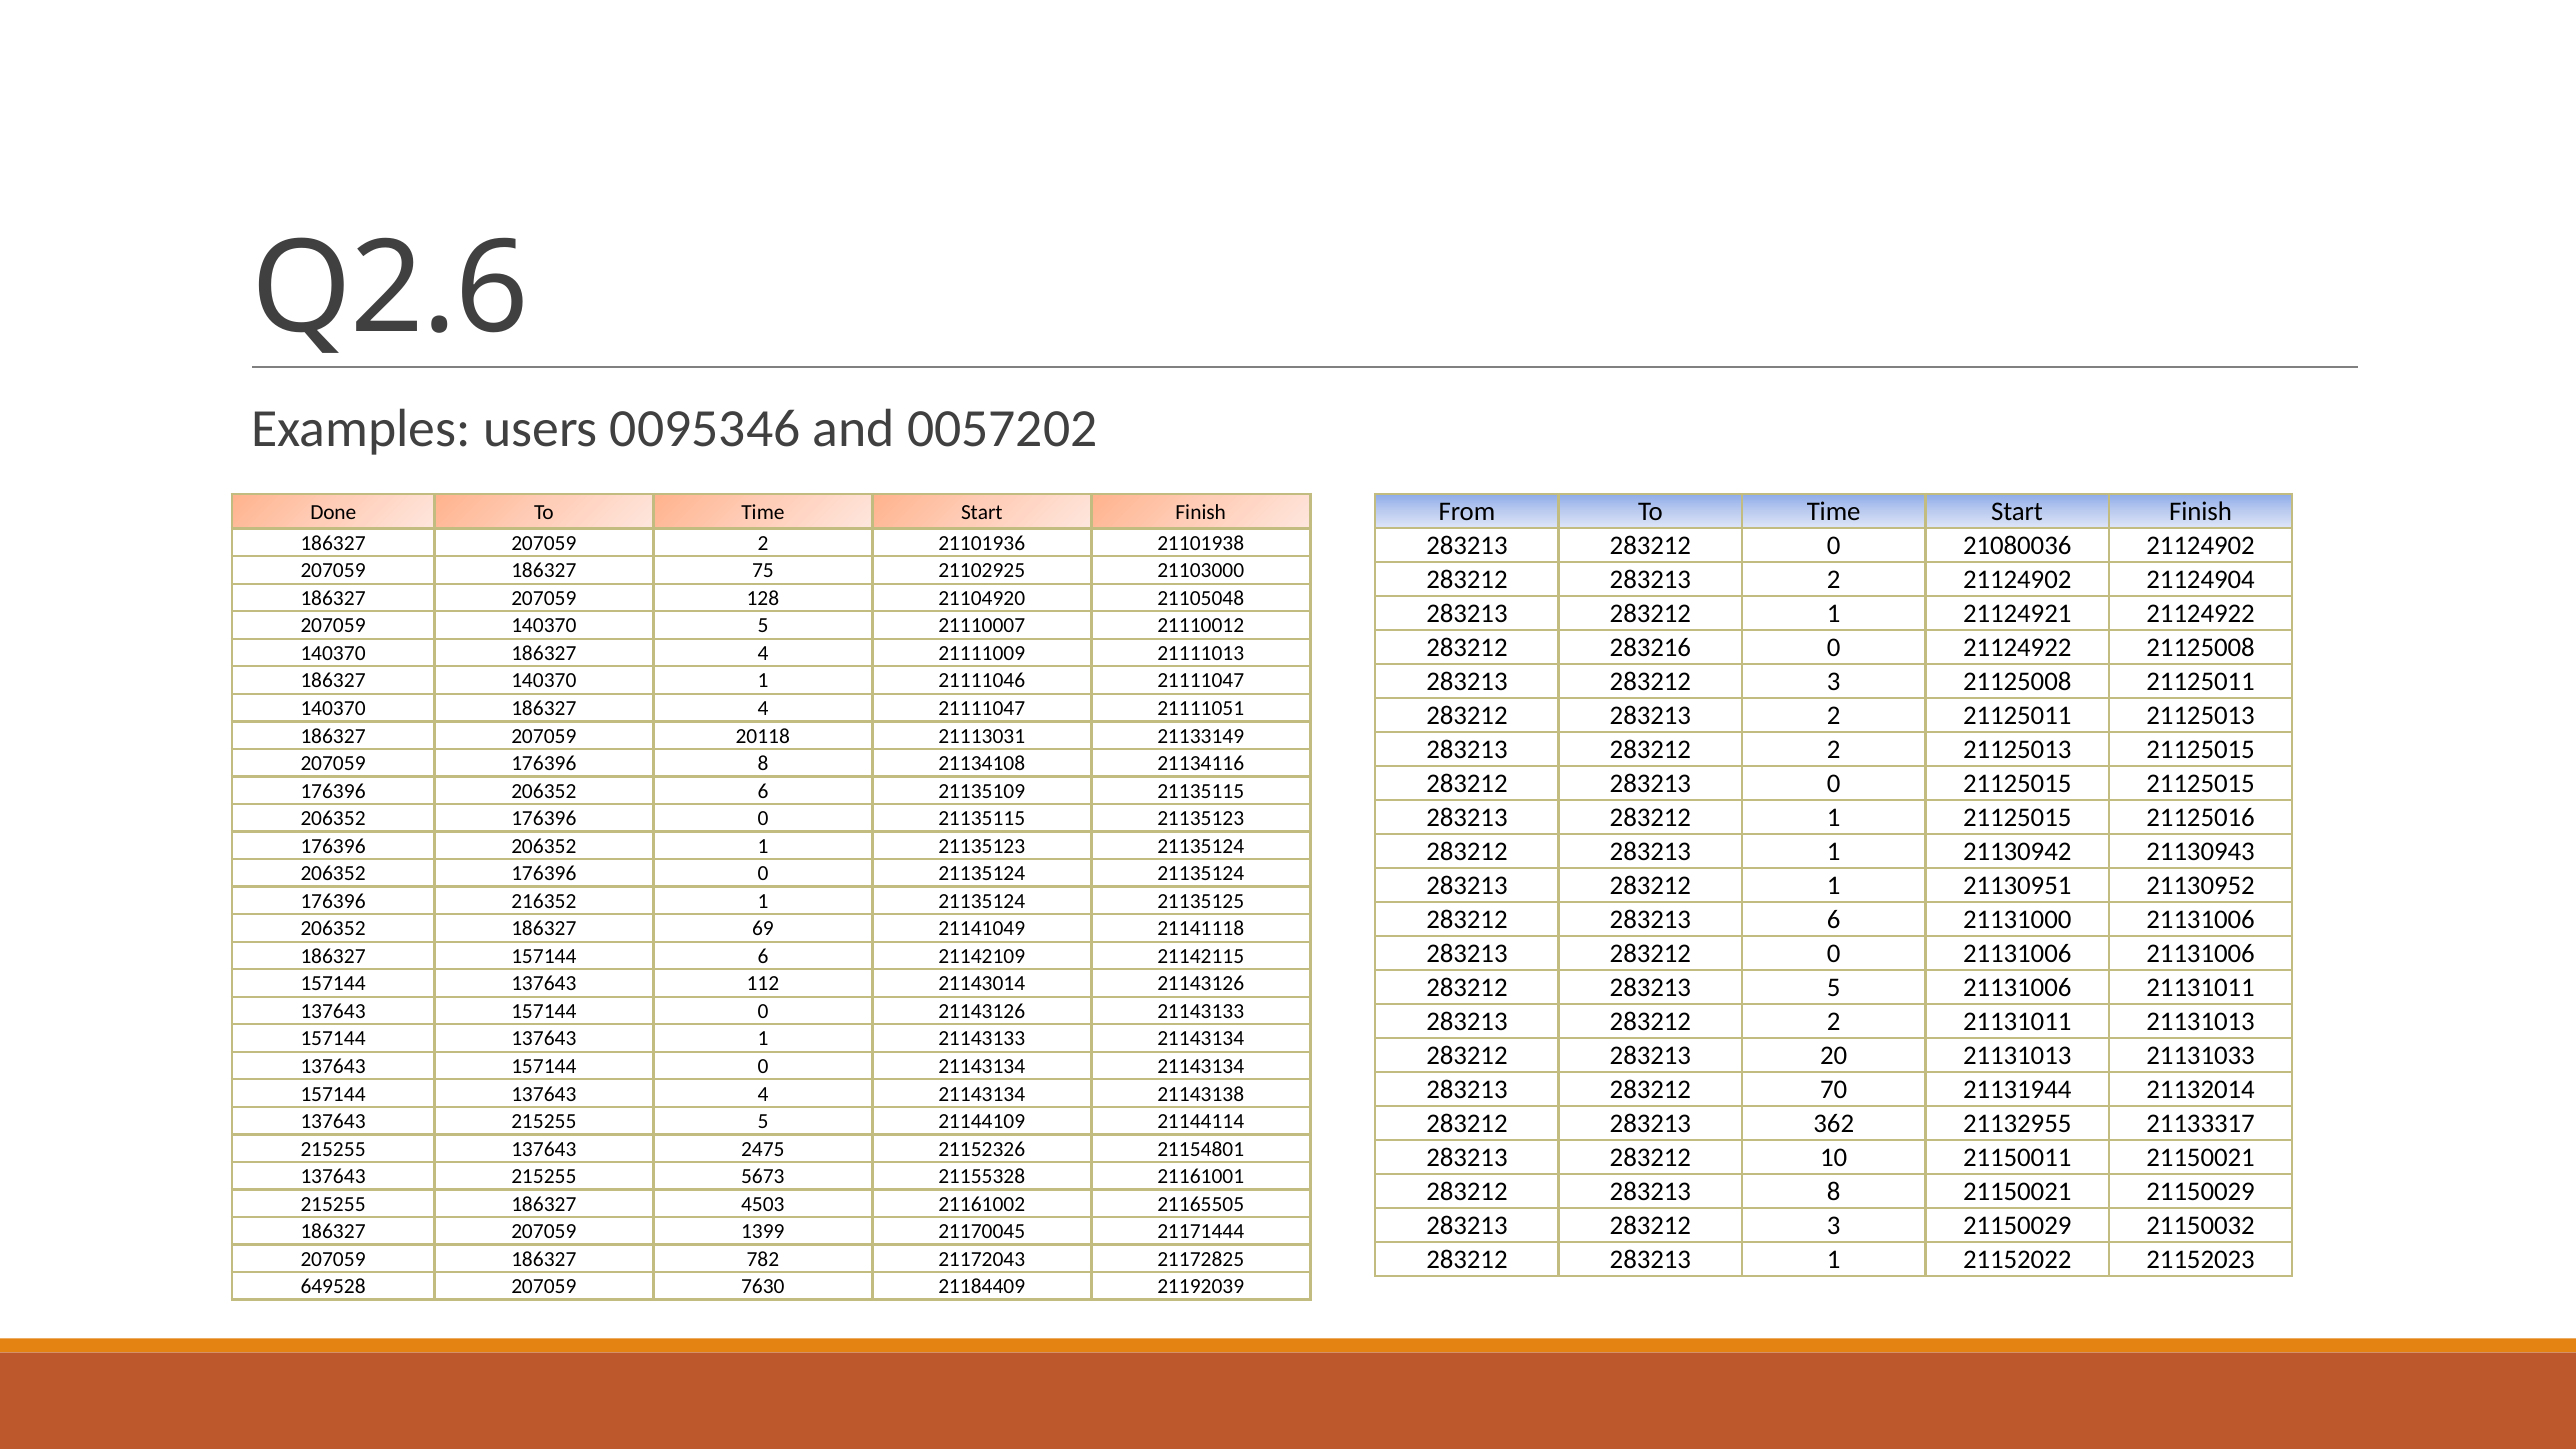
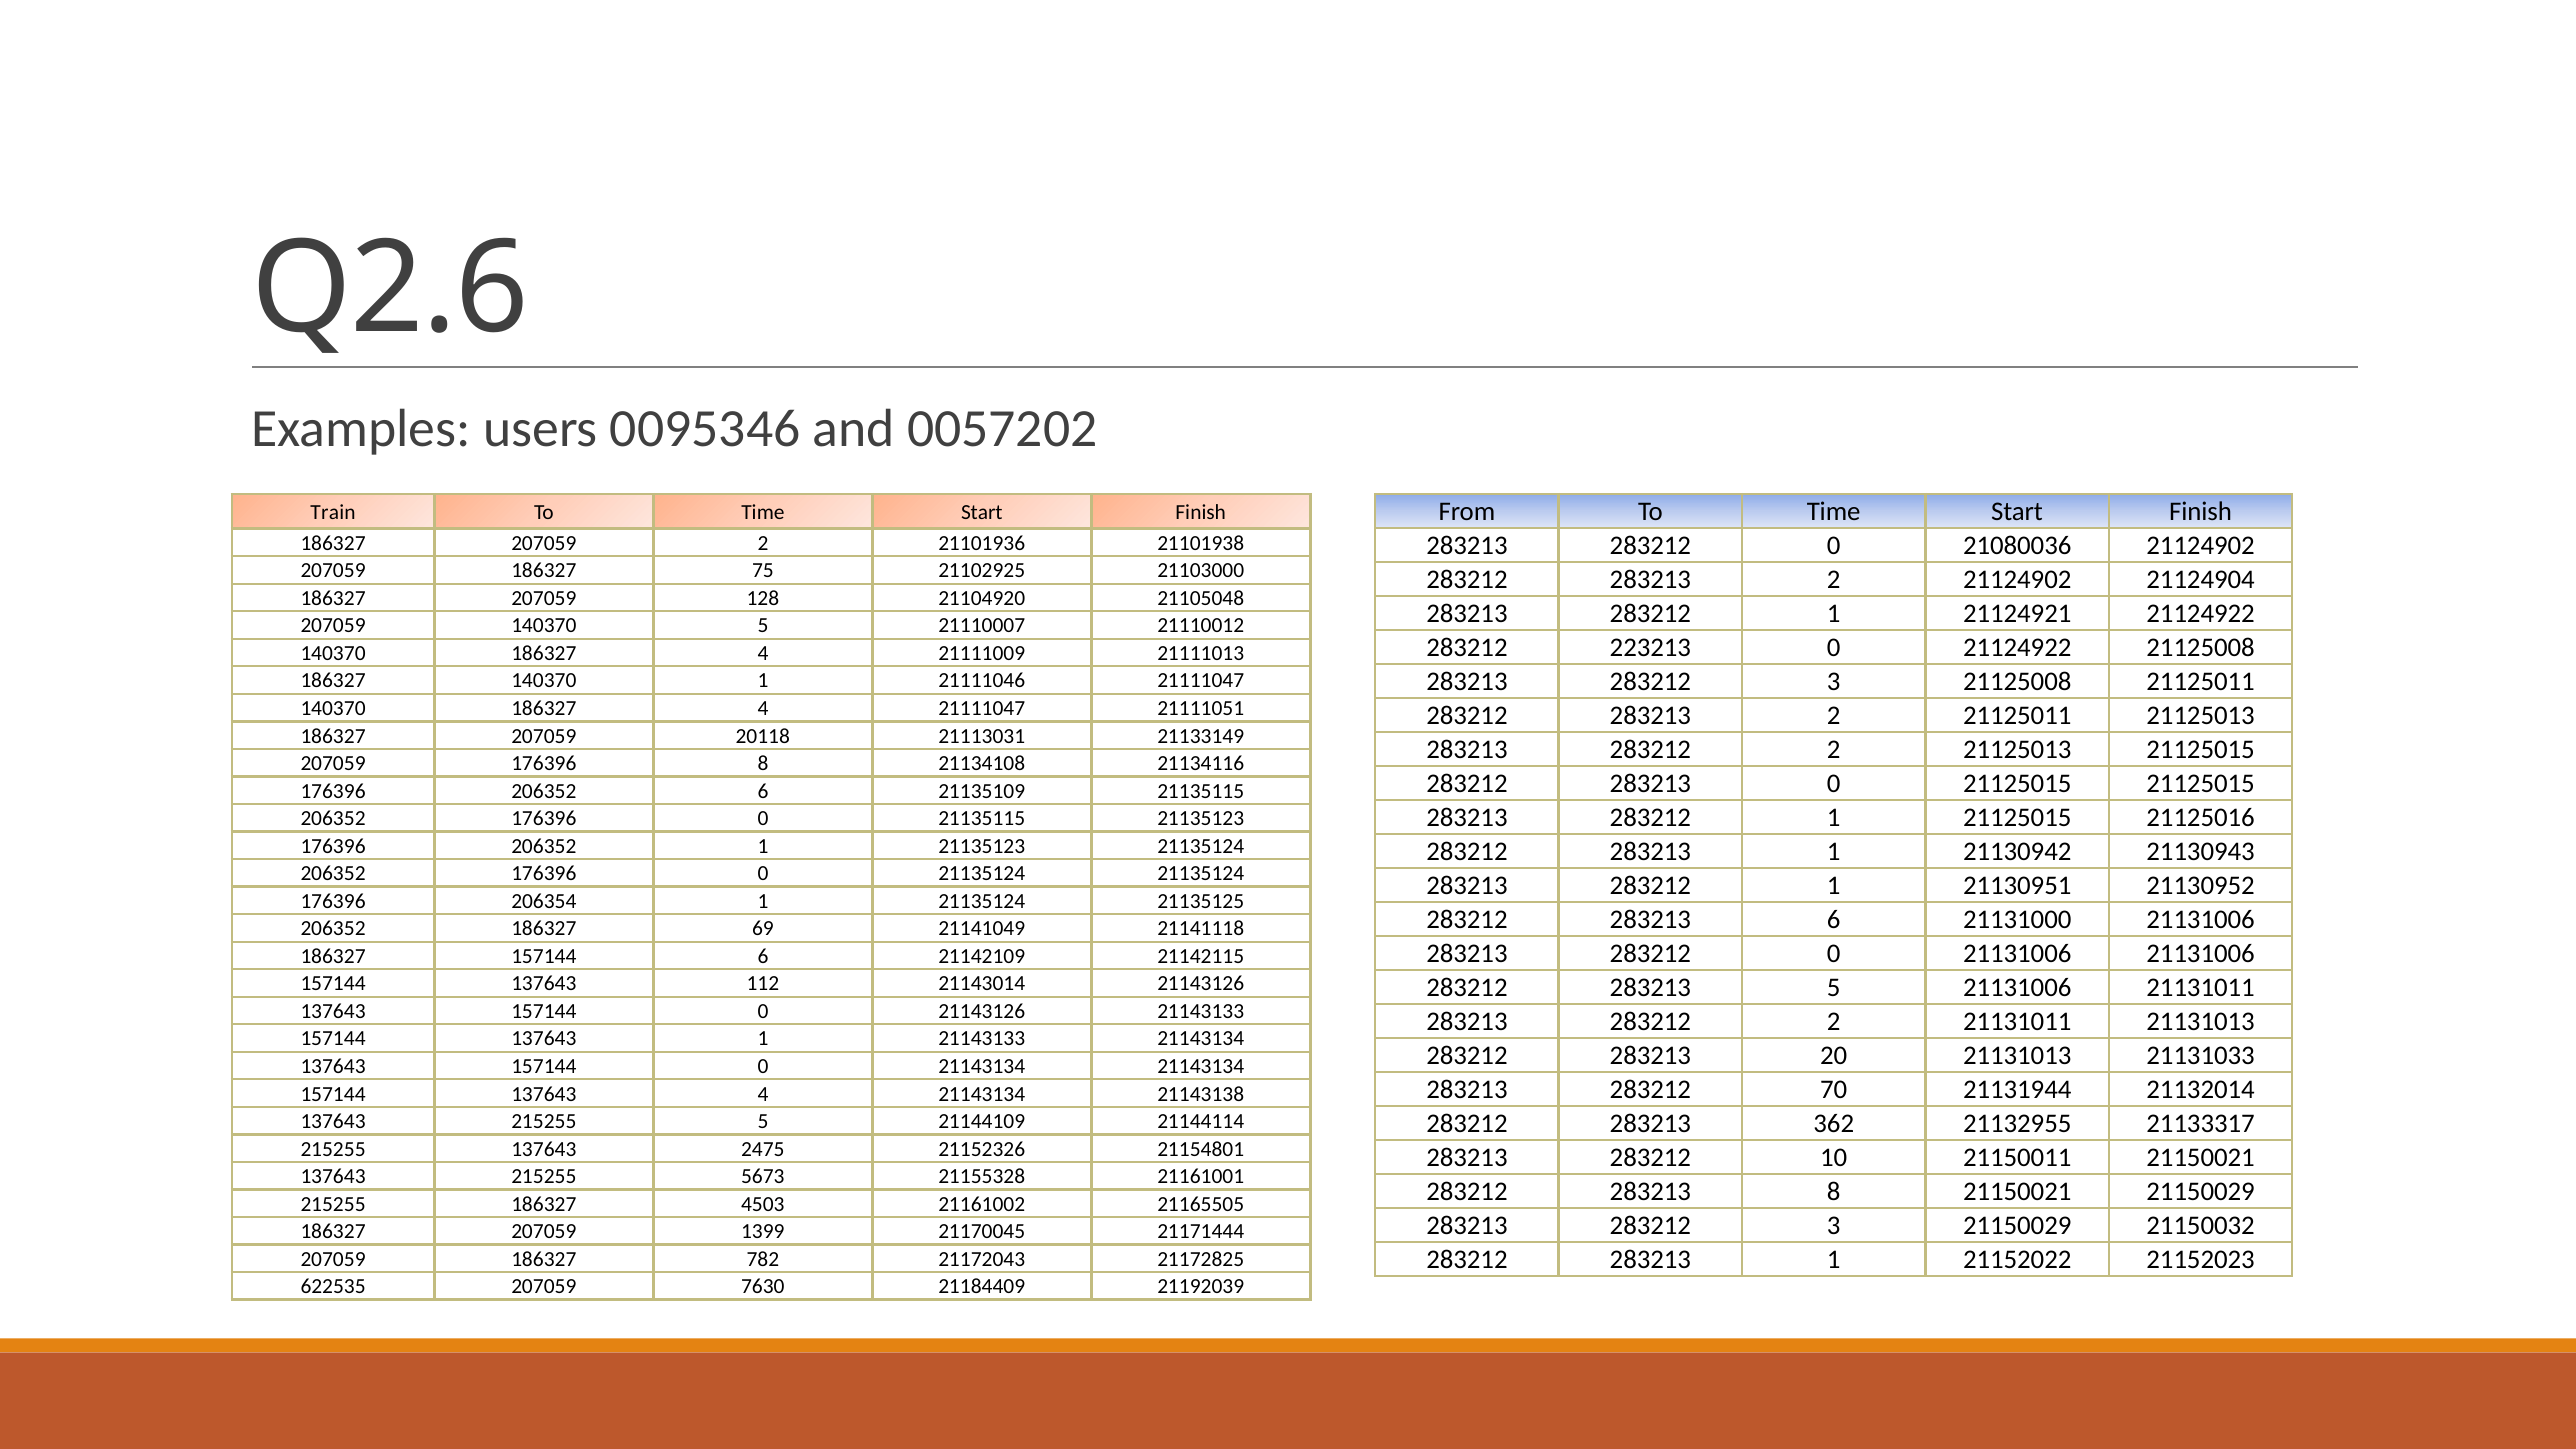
Done: Done -> Train
283216: 283216 -> 223213
216352: 216352 -> 206354
649528: 649528 -> 622535
